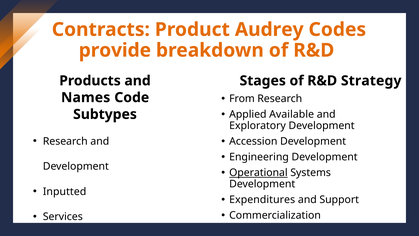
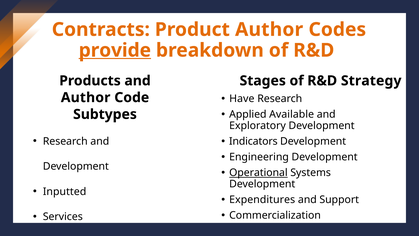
Product Audrey: Audrey -> Author
provide underline: none -> present
From: From -> Have
Names at (86, 97): Names -> Author
Accession: Accession -> Indicators
